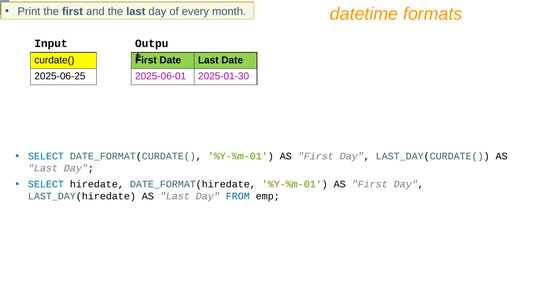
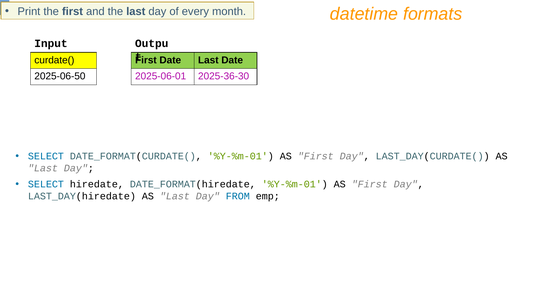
2025-06-25: 2025-06-25 -> 2025-06-50
2025-01-30: 2025-01-30 -> 2025-36-30
